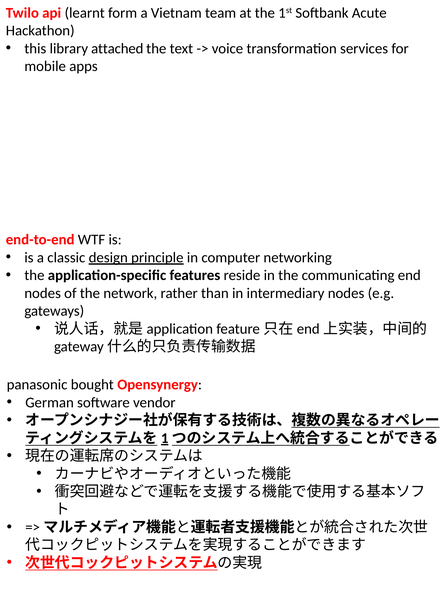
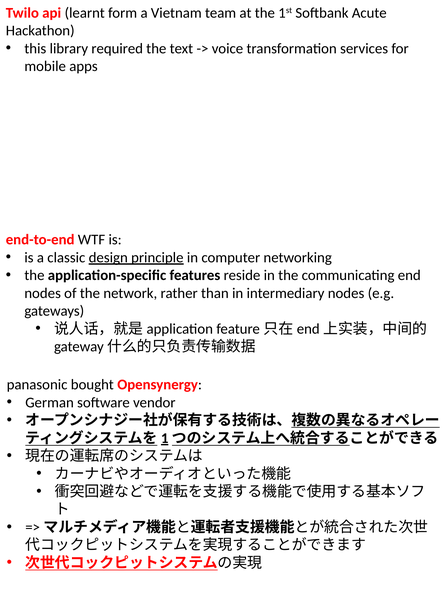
attached: attached -> required
